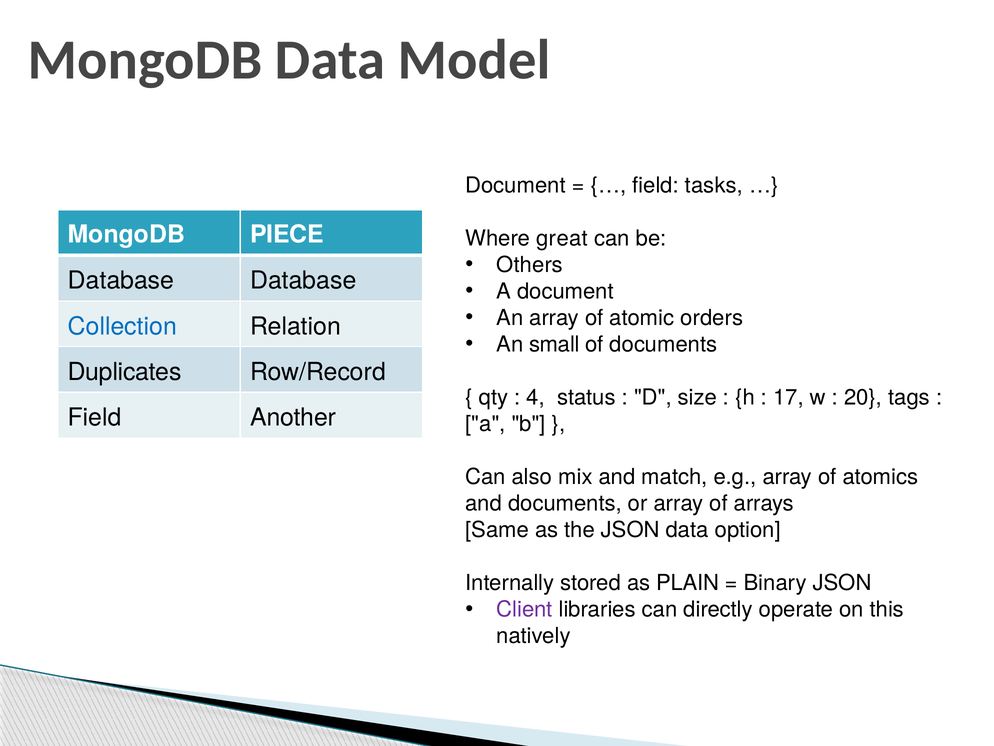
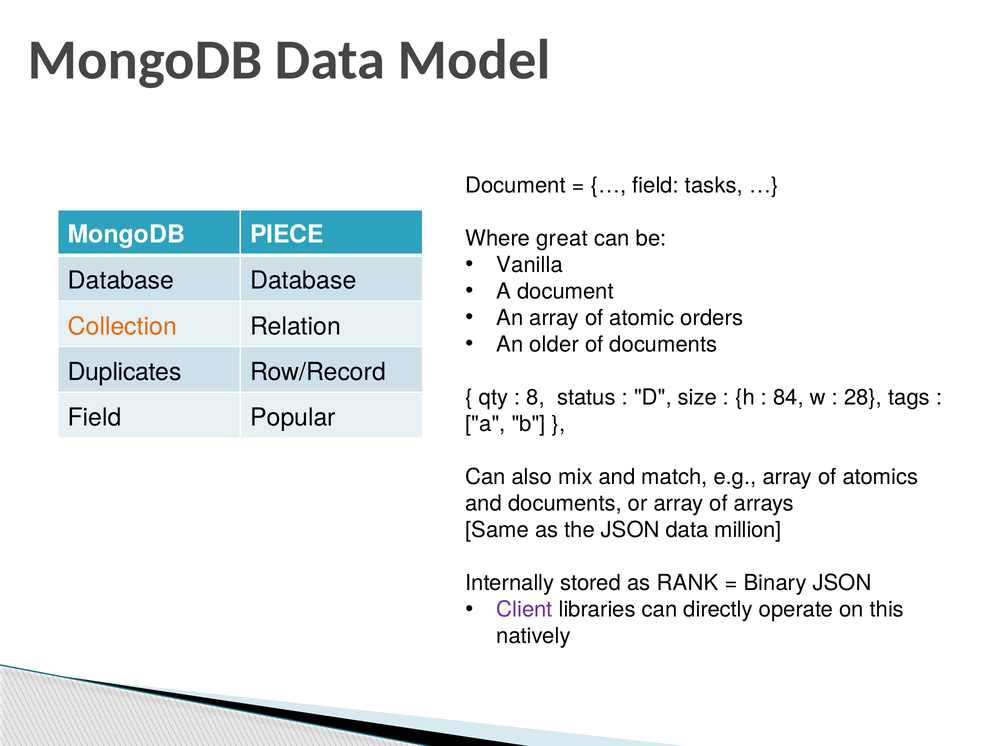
Others: Others -> Vanilla
Collection colour: blue -> orange
small: small -> older
4: 4 -> 8
17: 17 -> 84
20: 20 -> 28
Another: Another -> Popular
option: option -> million
PLAIN: PLAIN -> RANK
